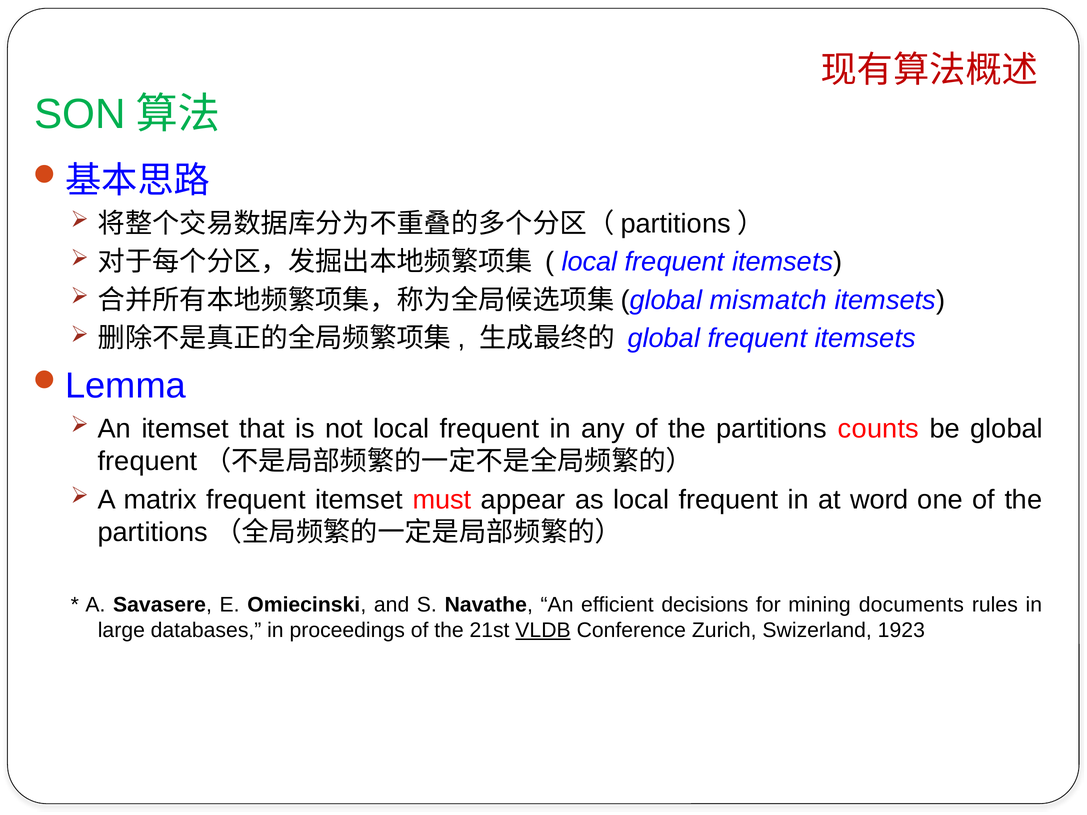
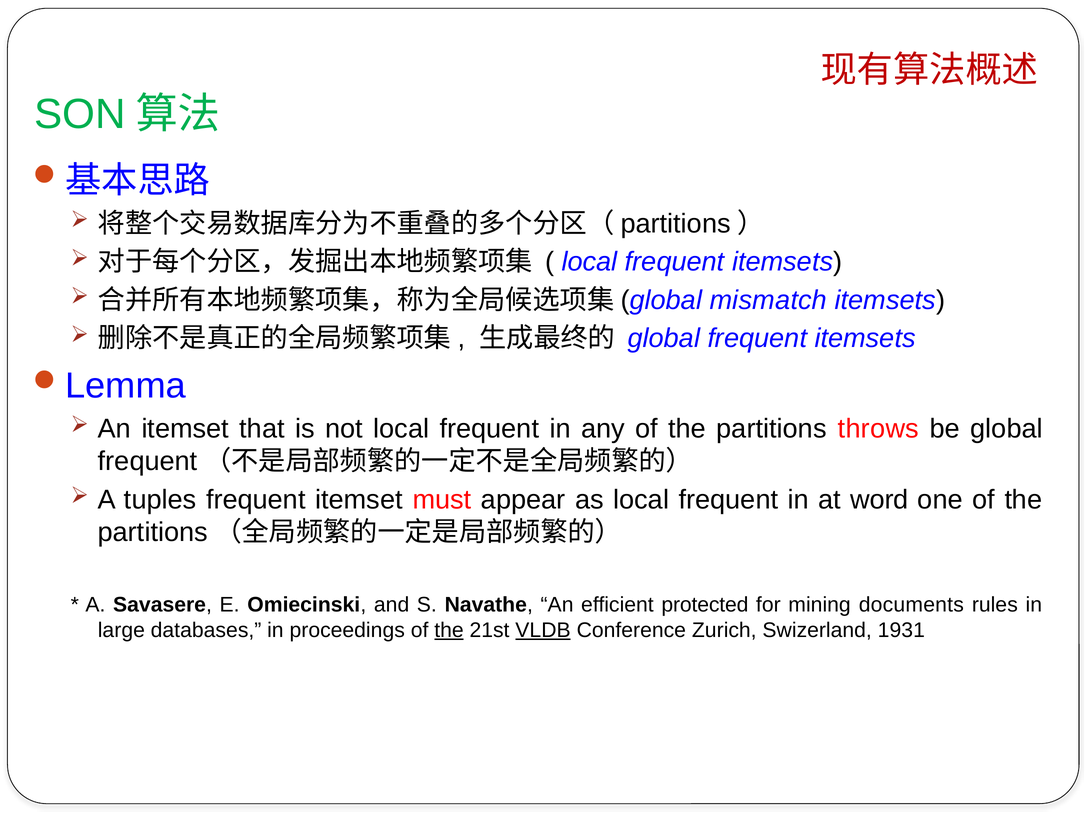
counts: counts -> throws
matrix: matrix -> tuples
decisions: decisions -> protected
the at (449, 630) underline: none -> present
1923: 1923 -> 1931
